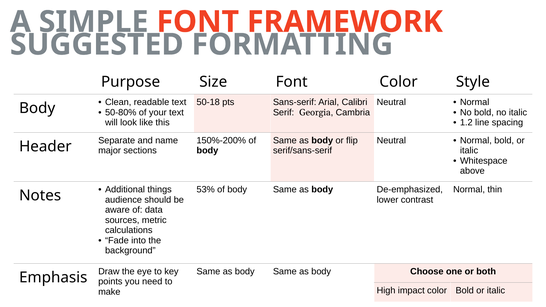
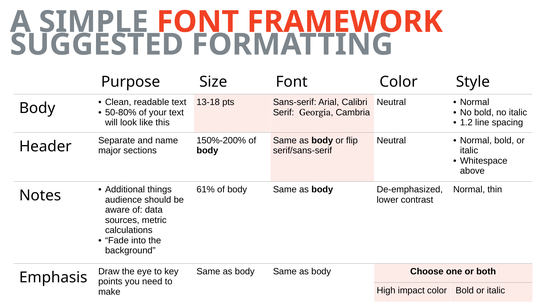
50-18: 50-18 -> 13-18
53%: 53% -> 61%
